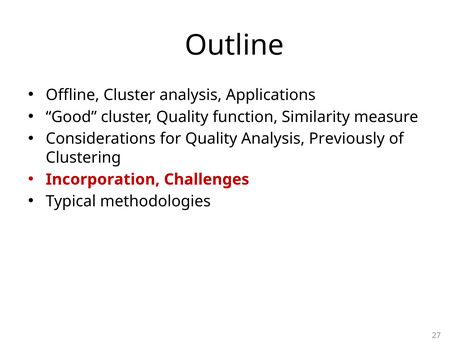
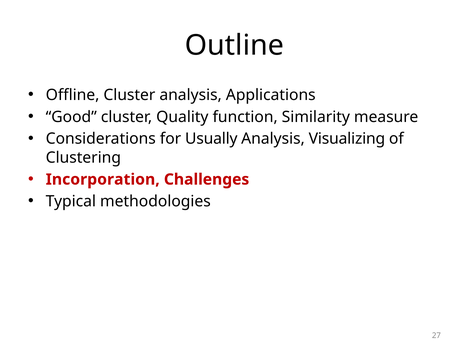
for Quality: Quality -> Usually
Previously: Previously -> Visualizing
